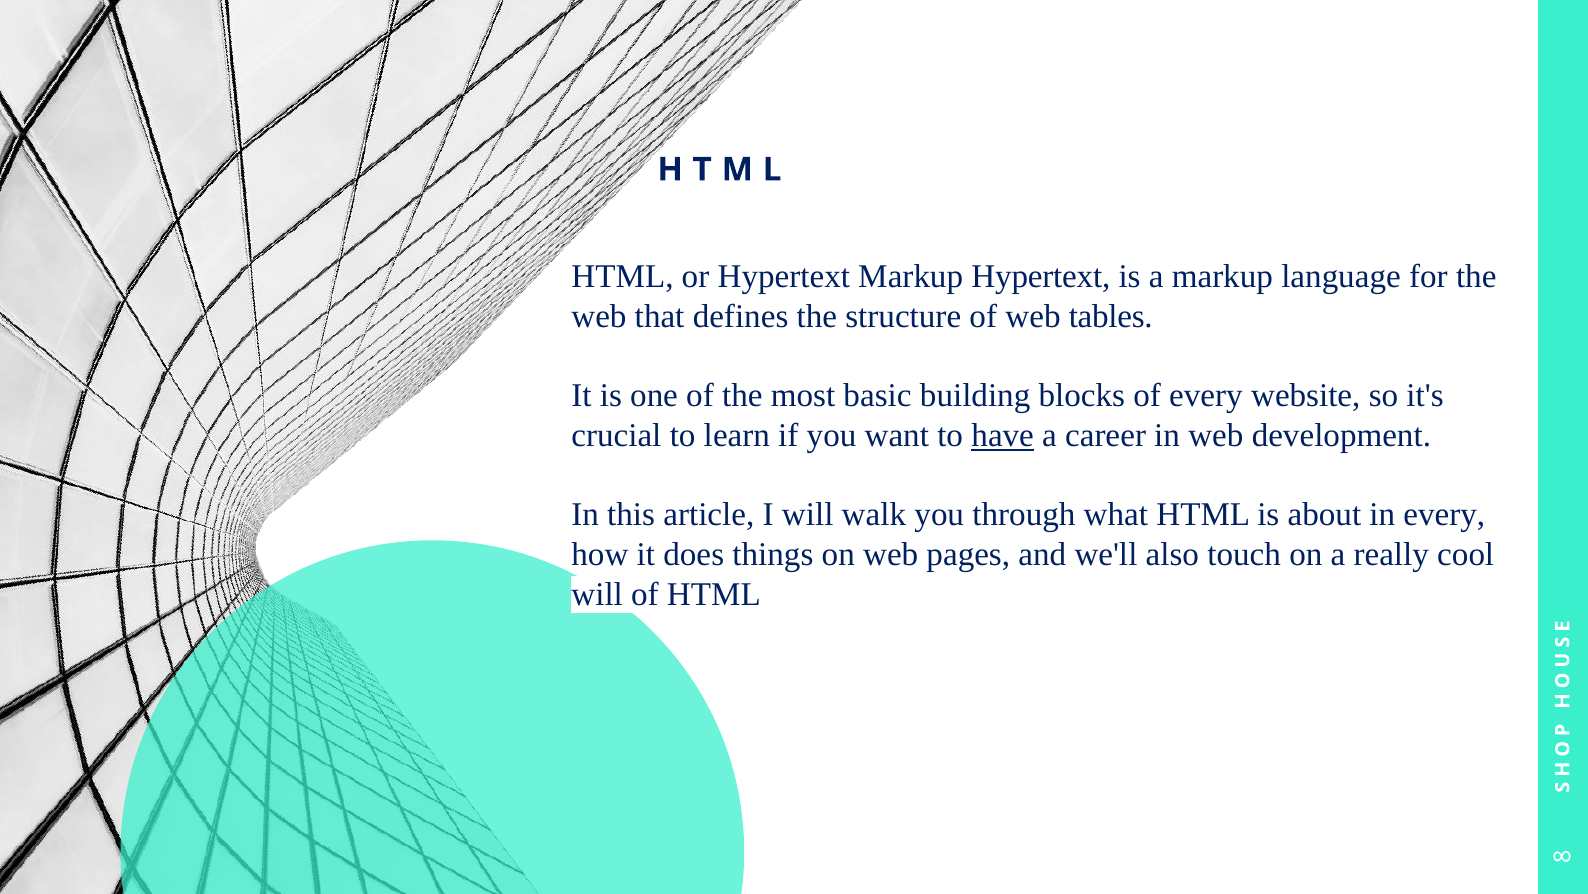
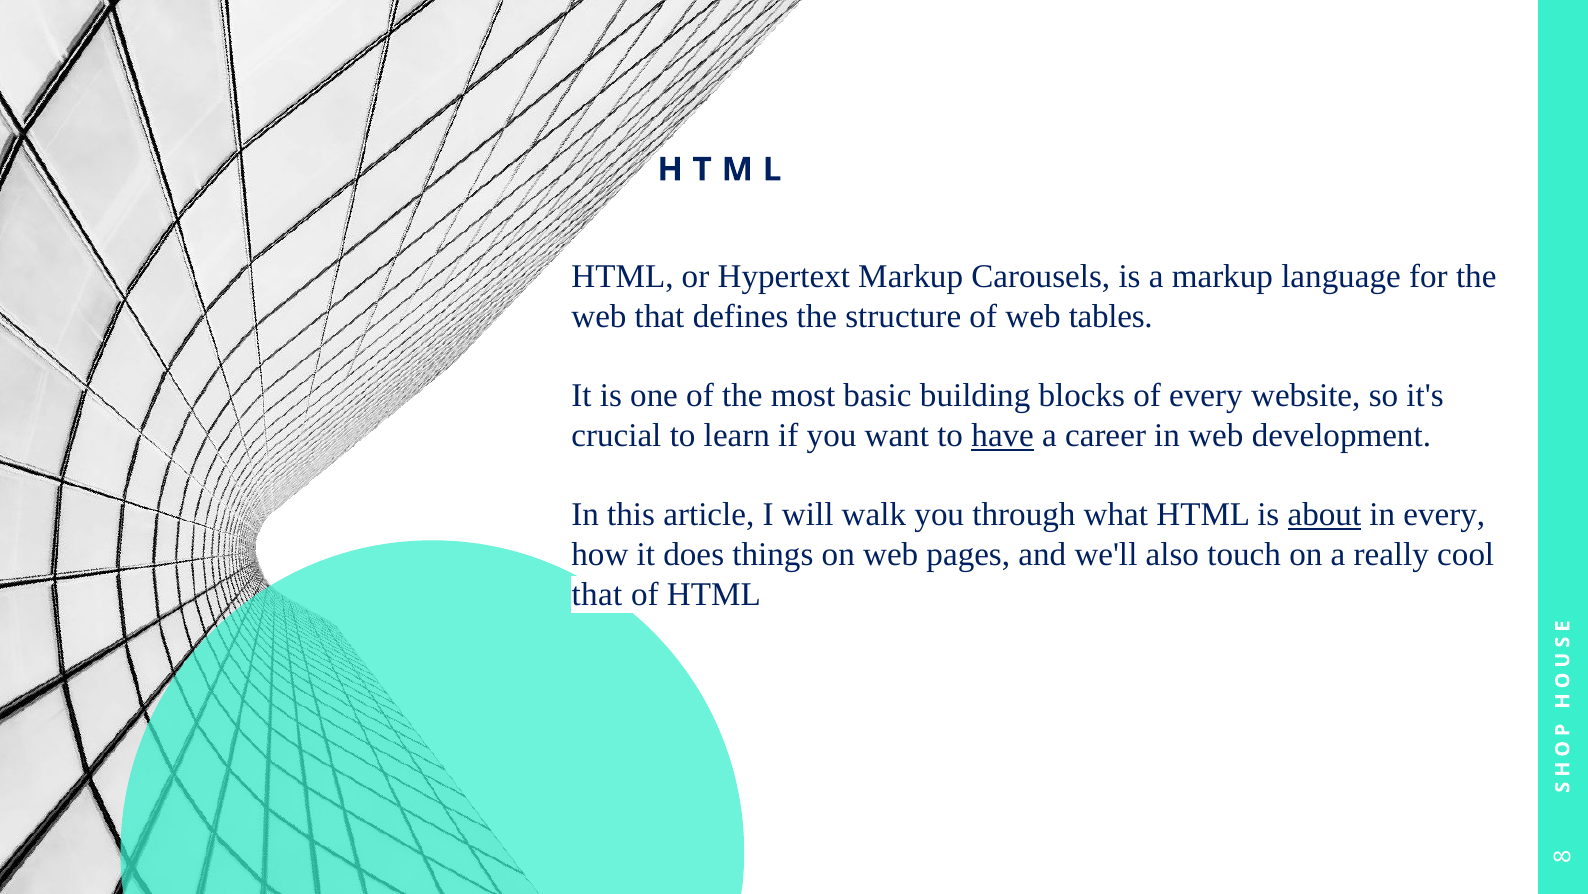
Markup Hypertext: Hypertext -> Carousels
about underline: none -> present
will at (597, 594): will -> that
